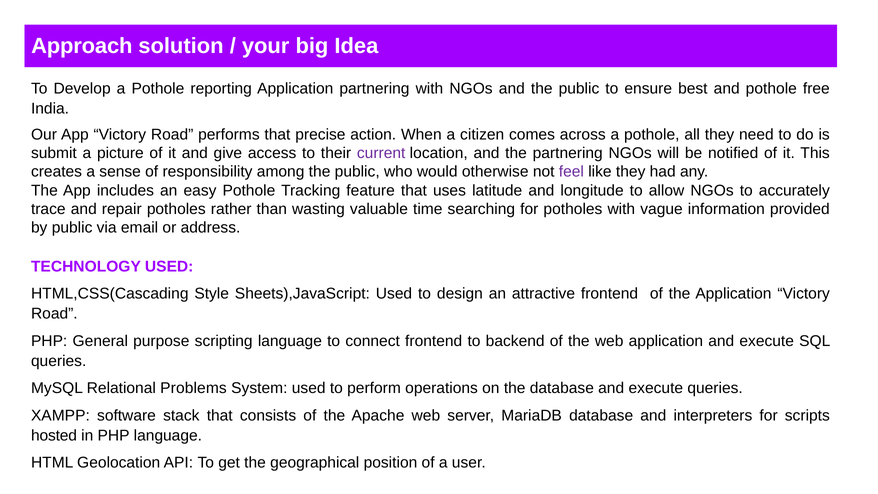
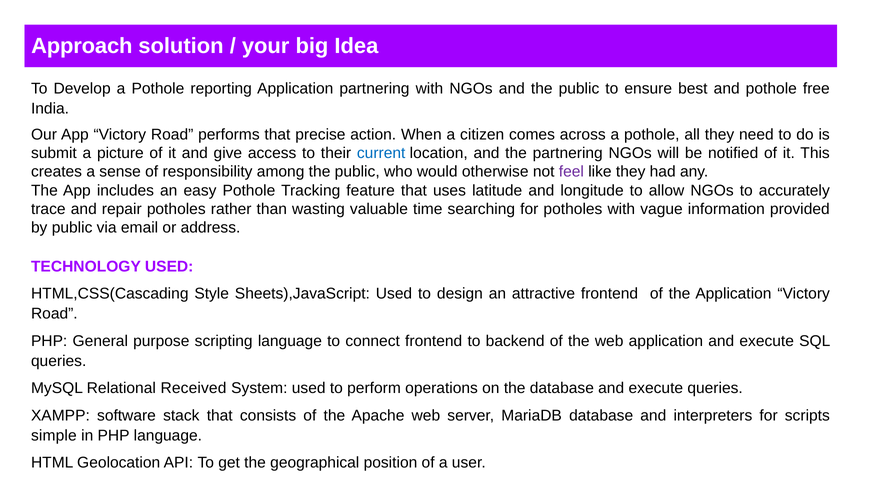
current colour: purple -> blue
Problems: Problems -> Received
hosted: hosted -> simple
